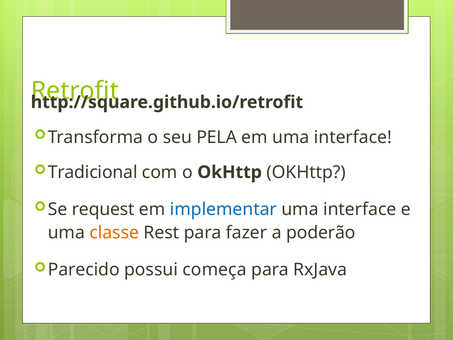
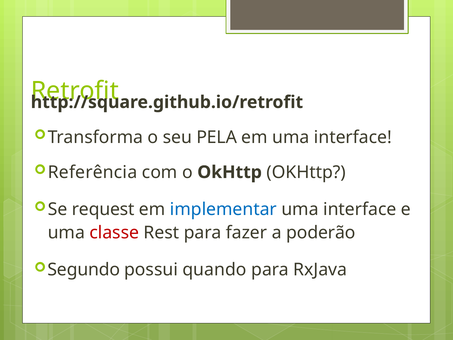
Tradicional: Tradicional -> Referência
classe colour: orange -> red
Parecido: Parecido -> Segundo
começa: começa -> quando
